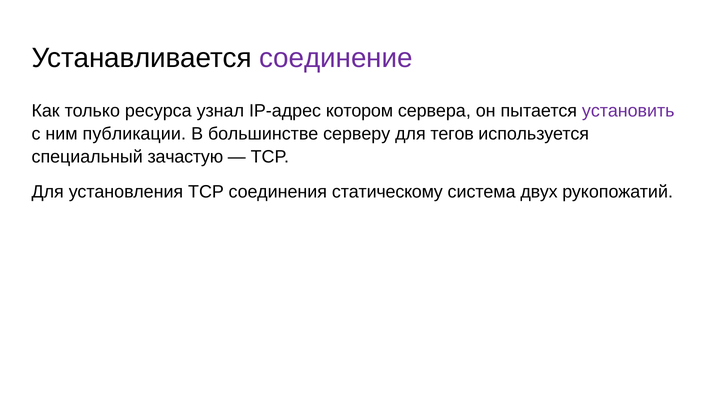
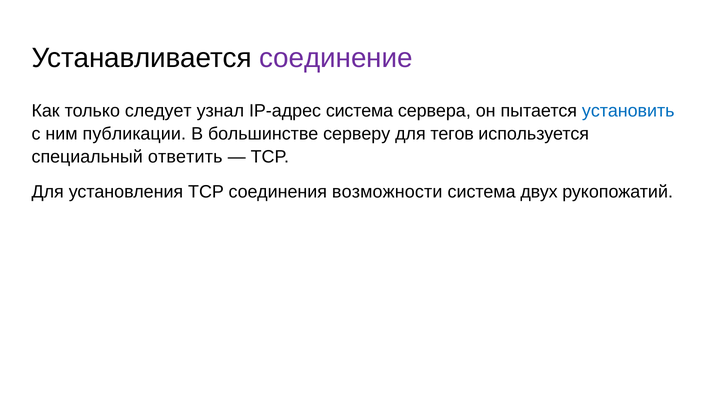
ресурса: ресурса -> следует
IP-адрес котором: котором -> система
установить colour: purple -> blue
зачастую: зачастую -> ответить
статическому: статическому -> возможности
